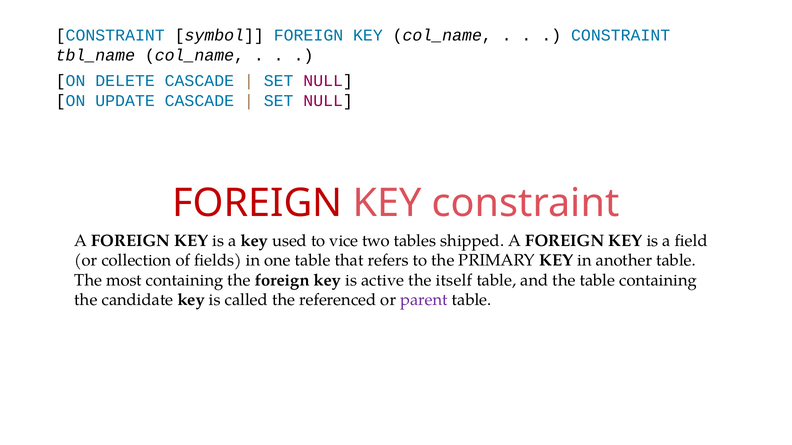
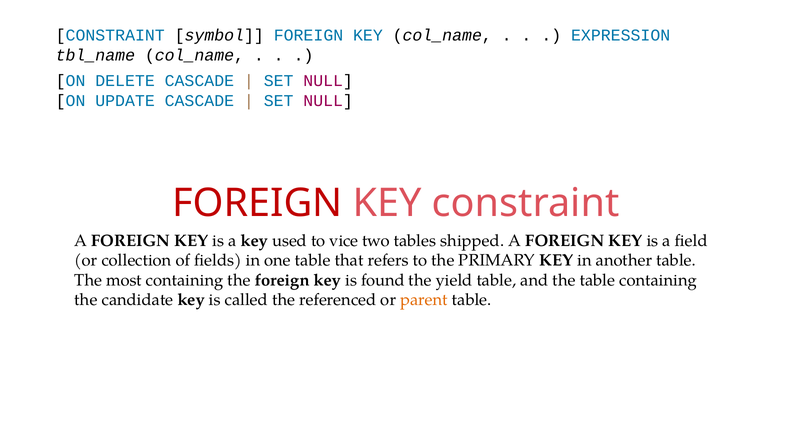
CONSTRAINT at (621, 36): CONSTRAINT -> EXPRESSION
active: active -> found
itself: itself -> yield
parent colour: purple -> orange
